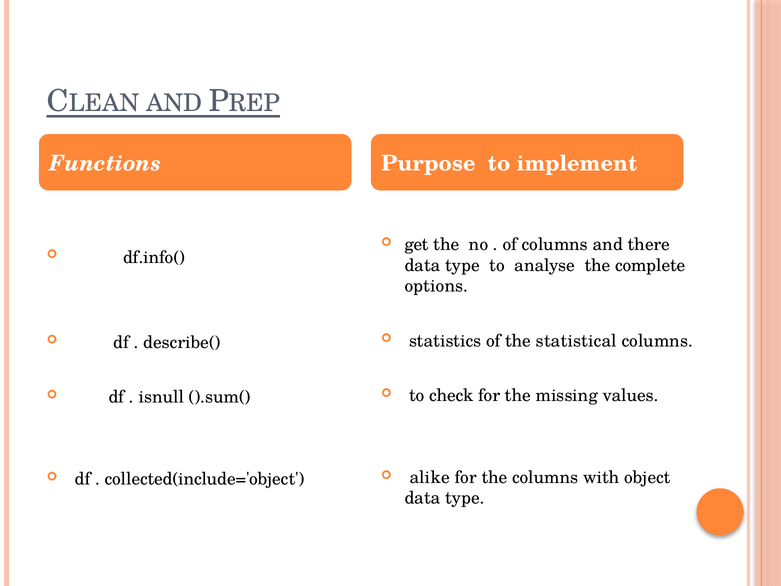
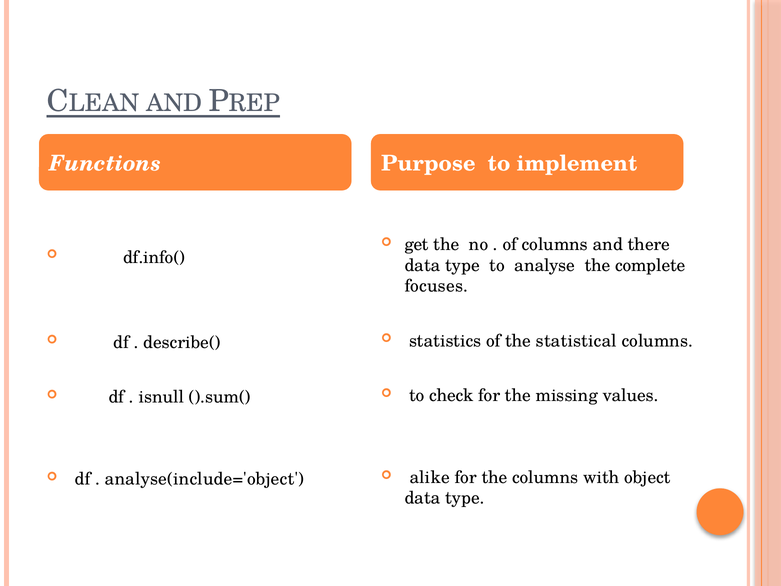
options: options -> focuses
collected(include='object: collected(include='object -> analyse(include='object
